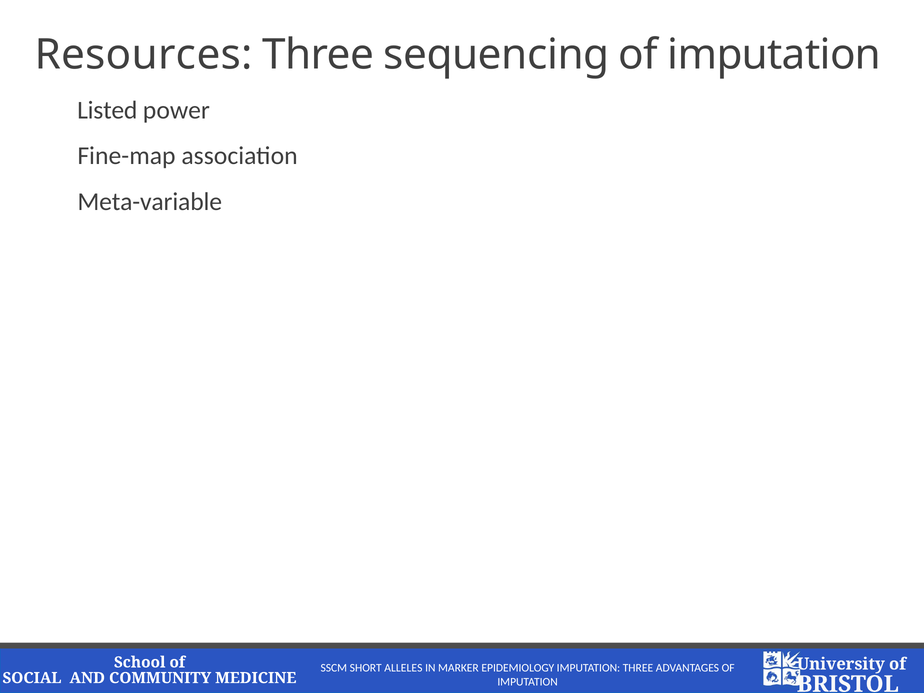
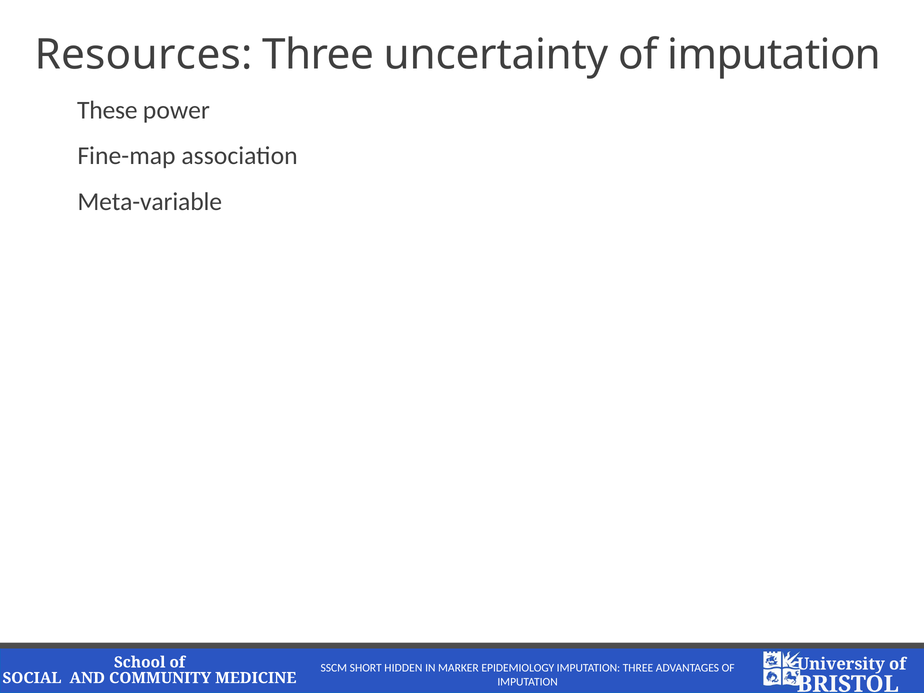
sequencing: sequencing -> uncertainty
Listed: Listed -> These
ALLELES: ALLELES -> HIDDEN
